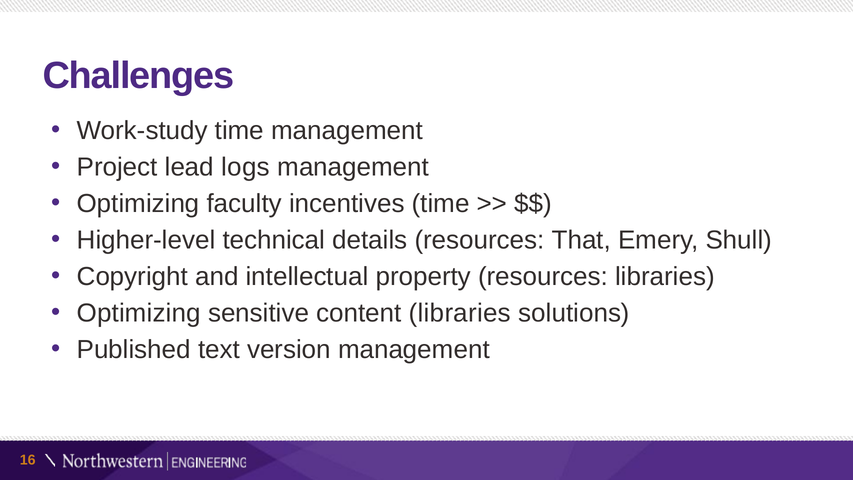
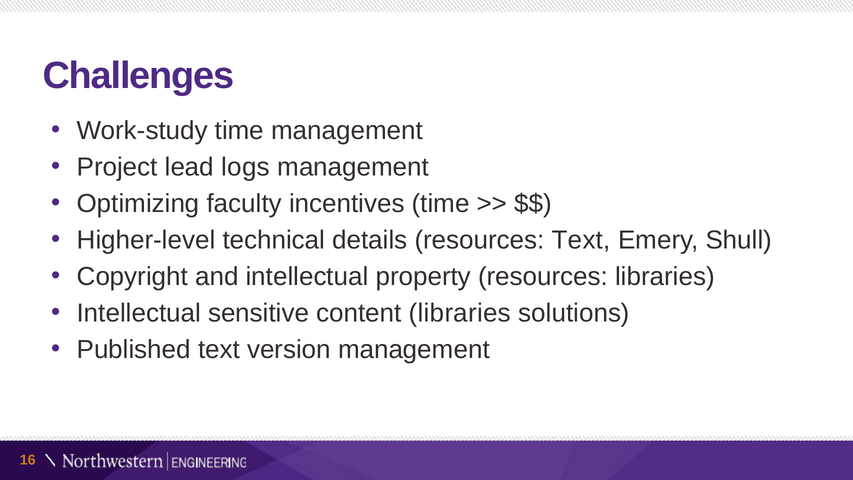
resources That: That -> Text
Optimizing at (139, 313): Optimizing -> Intellectual
